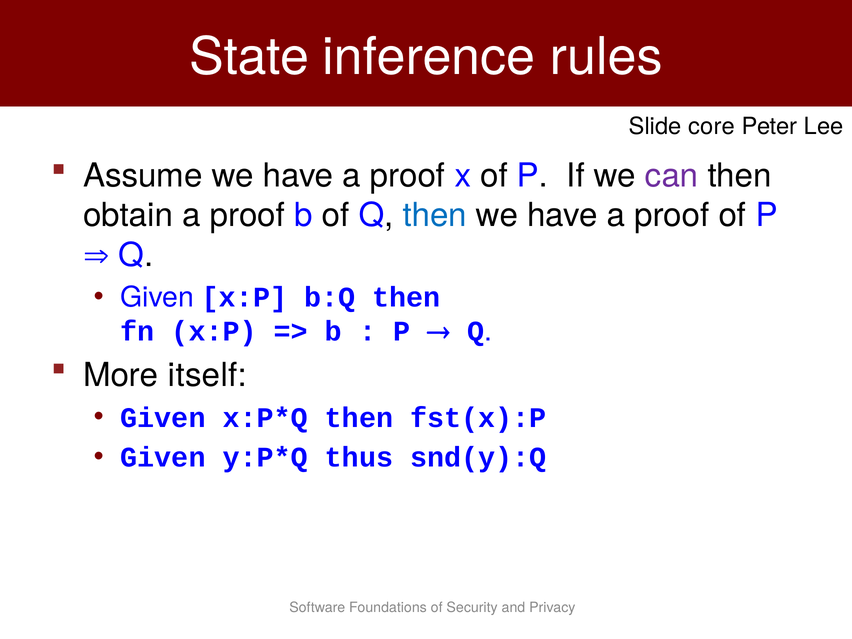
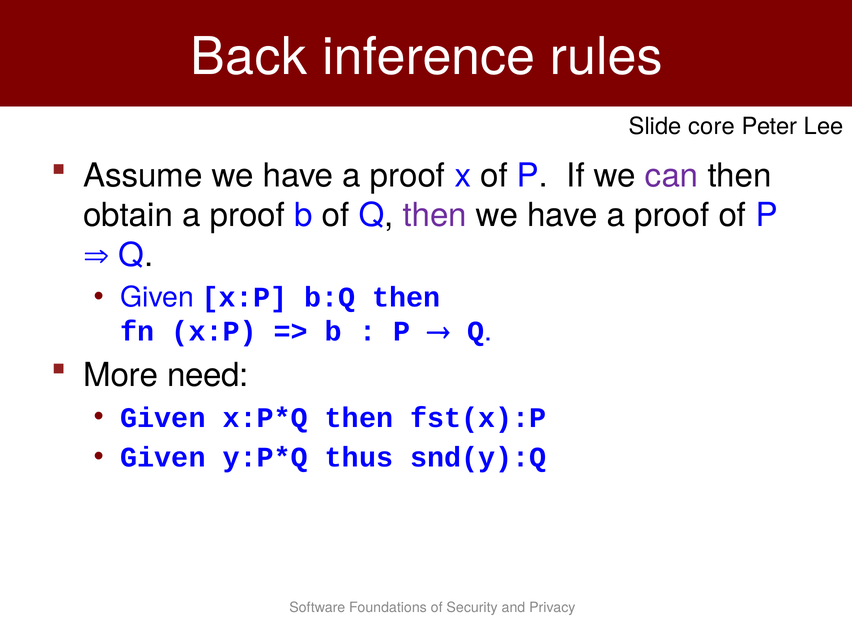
State: State -> Back
then at (435, 215) colour: blue -> purple
itself: itself -> need
